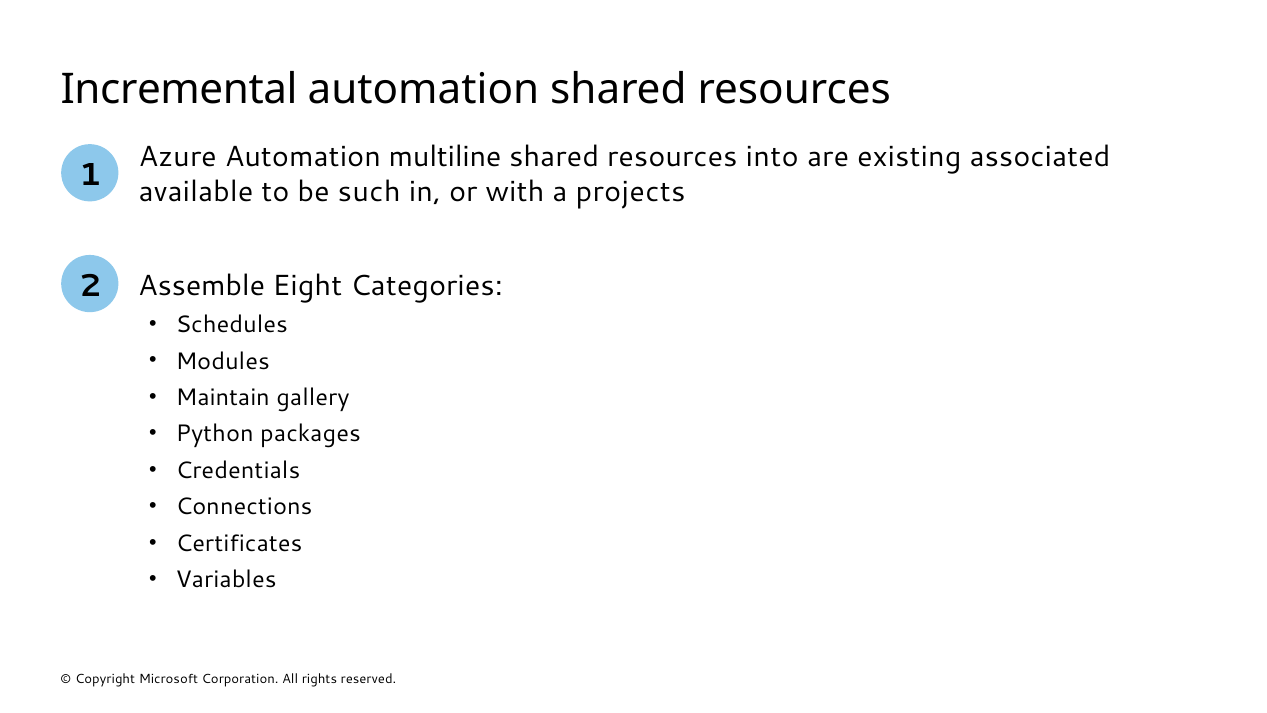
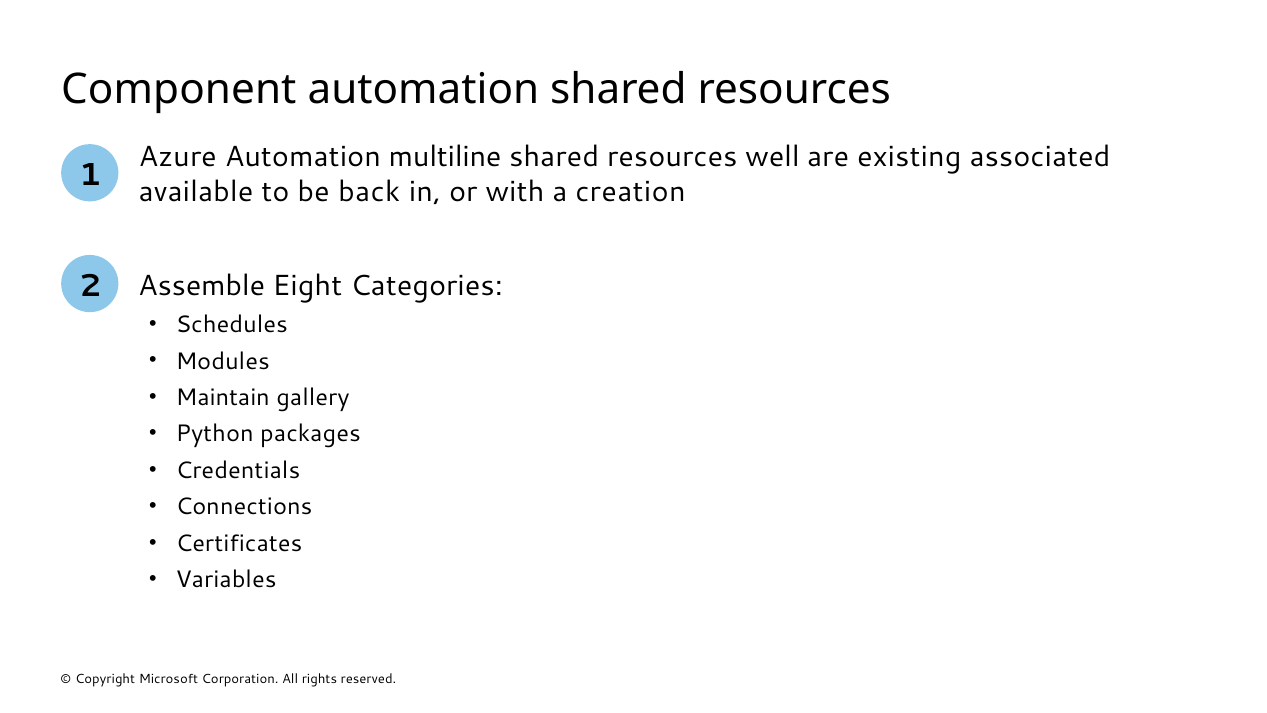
Incremental: Incremental -> Component
into: into -> well
such: such -> back
projects: projects -> creation
